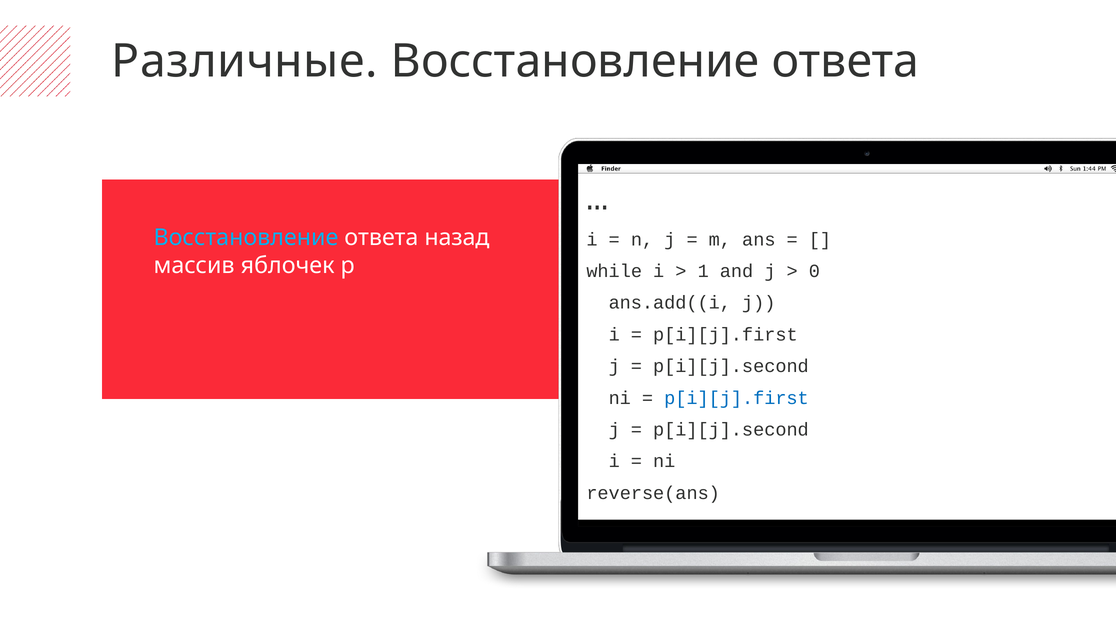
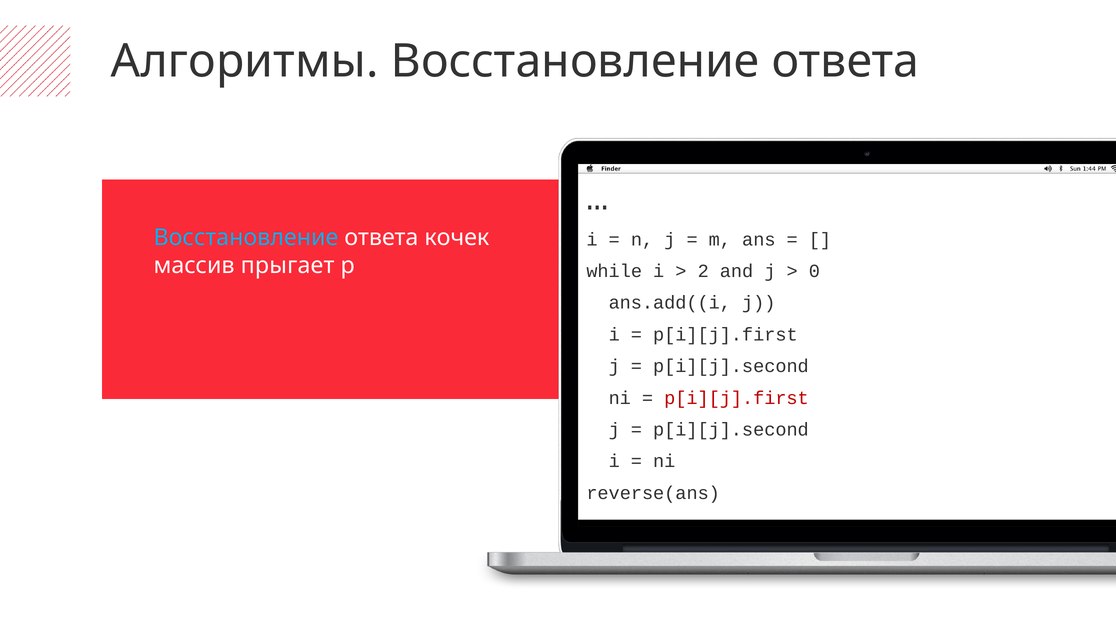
Различные: Различные -> Алгоритмы
назад: назад -> кочек
яблочек: яблочек -> прыгает
1: 1 -> 2
p[i][j].first at (736, 398) colour: blue -> red
